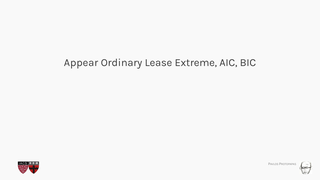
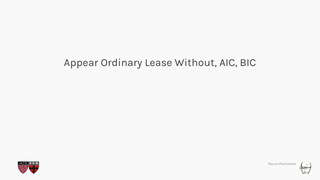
Extreme: Extreme -> Without
